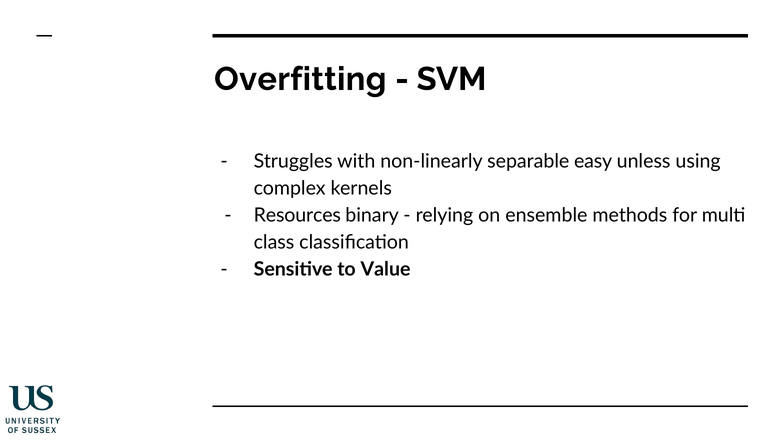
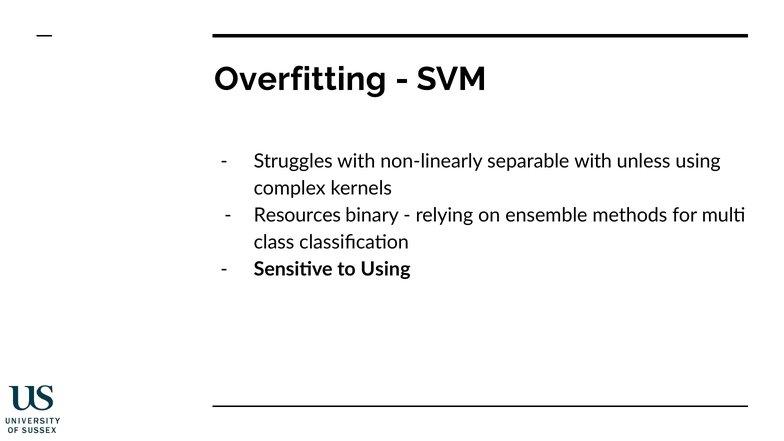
separable easy: easy -> with
to Value: Value -> Using
